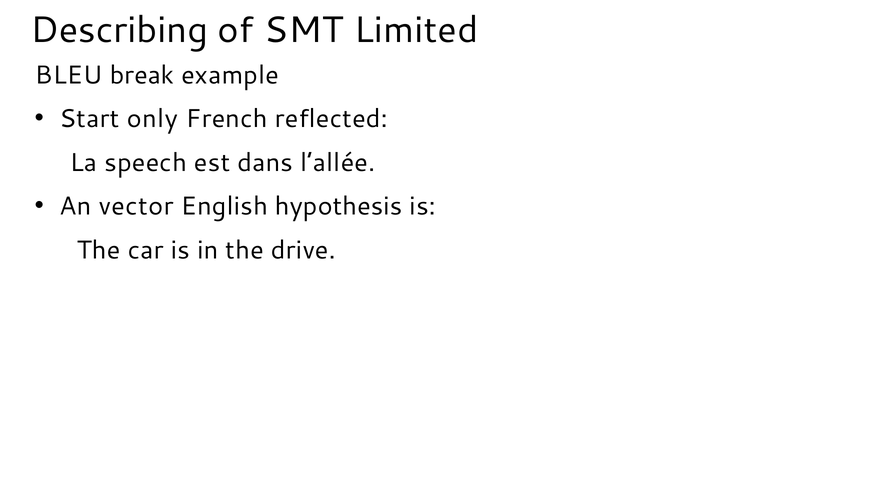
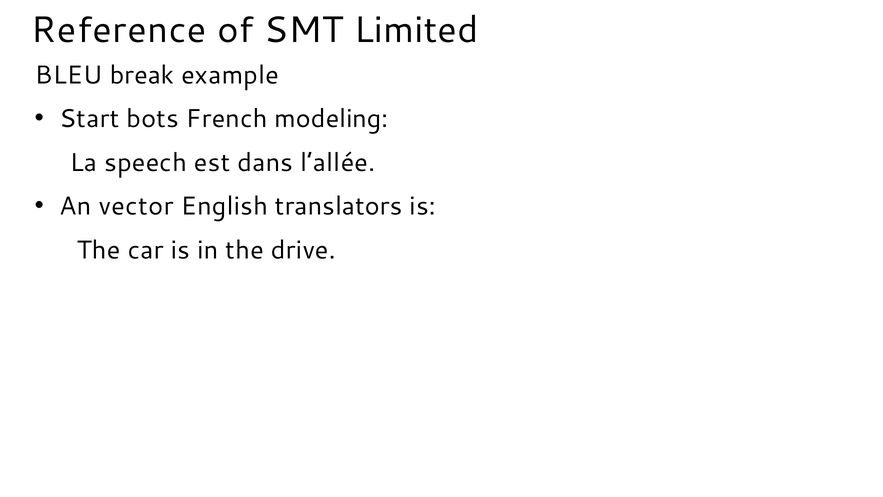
Describing: Describing -> Reference
only: only -> bots
reflected: reflected -> modeling
hypothesis: hypothesis -> translators
